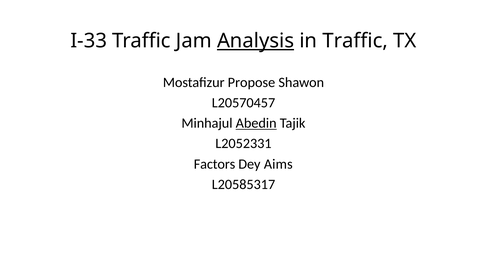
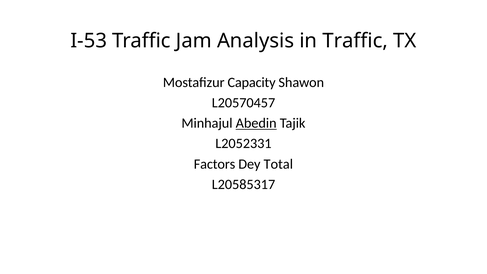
I-33: I-33 -> I-53
Analysis underline: present -> none
Propose: Propose -> Capacity
Aims: Aims -> Total
